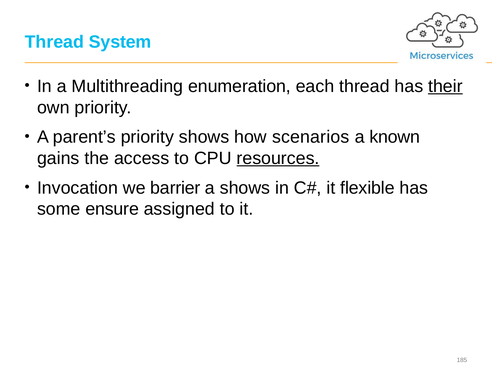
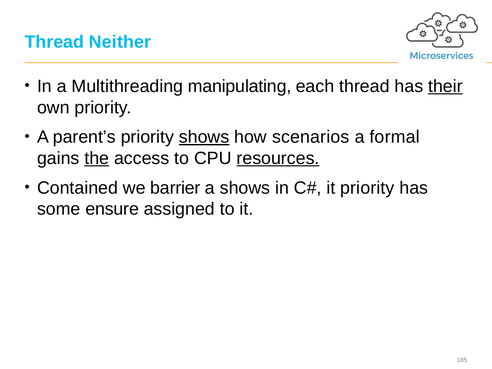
System: System -> Neither
enumeration: enumeration -> manipulating
shows at (204, 137) underline: none -> present
known: known -> formal
the underline: none -> present
Invocation: Invocation -> Contained
it flexible: flexible -> priority
